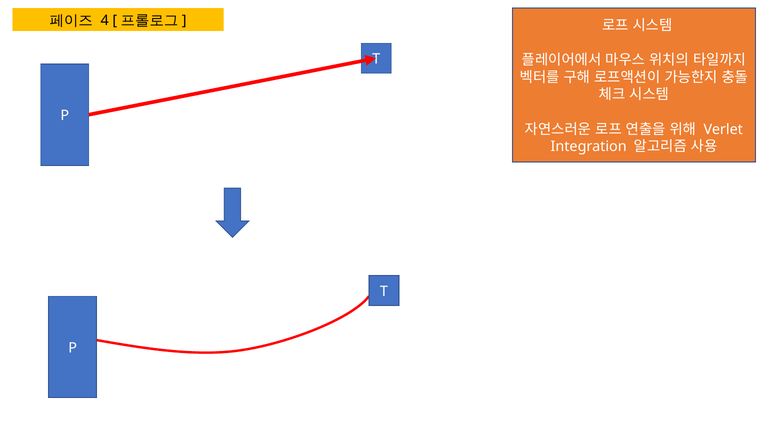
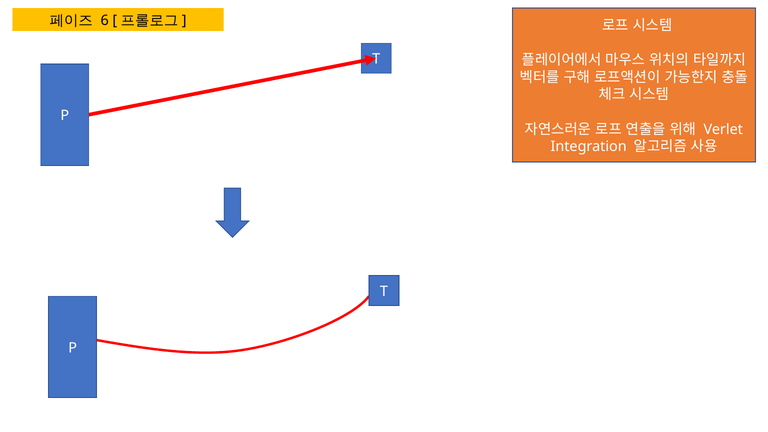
4: 4 -> 6
